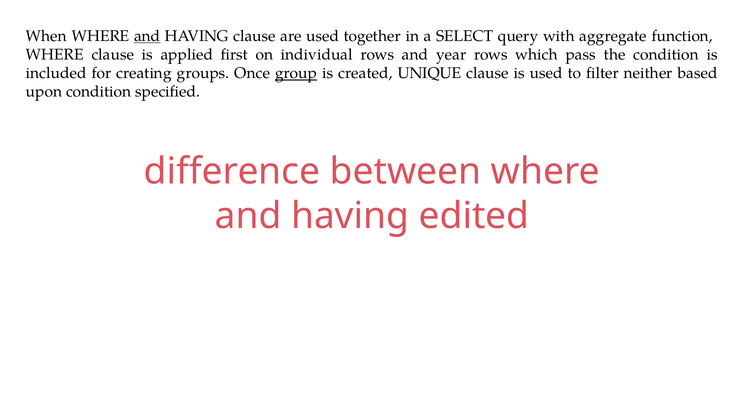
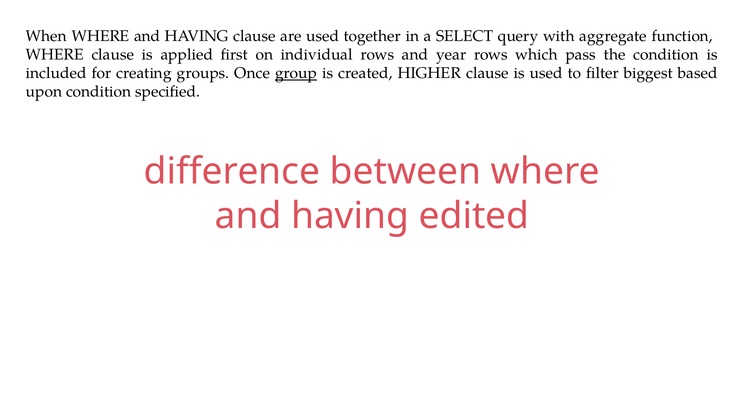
and at (147, 36) underline: present -> none
UNIQUE: UNIQUE -> HIGHER
neither: neither -> biggest
